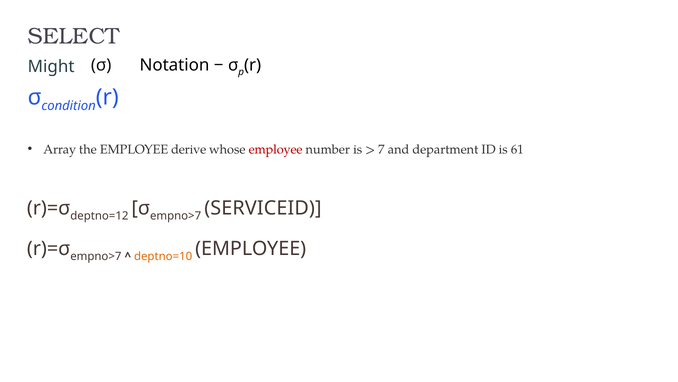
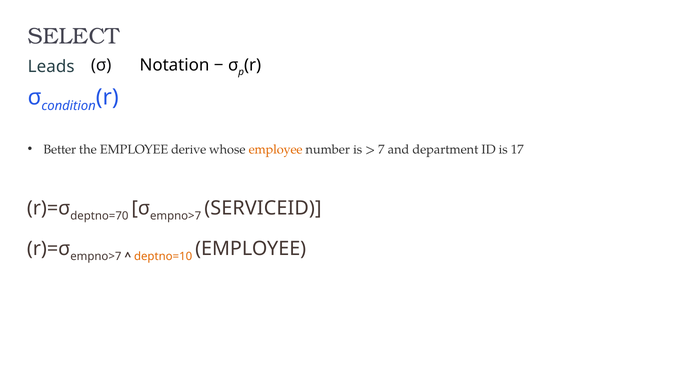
Might: Might -> Leads
Array: Array -> Better
employee at (276, 149) colour: red -> orange
61: 61 -> 17
deptno=12: deptno=12 -> deptno=70
